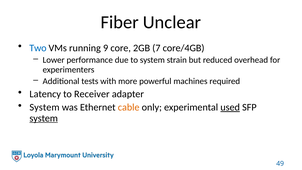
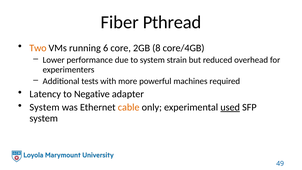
Unclear: Unclear -> Pthread
Two colour: blue -> orange
9: 9 -> 6
7: 7 -> 8
Receiver: Receiver -> Negative
system at (44, 118) underline: present -> none
